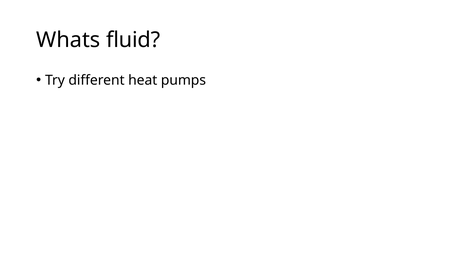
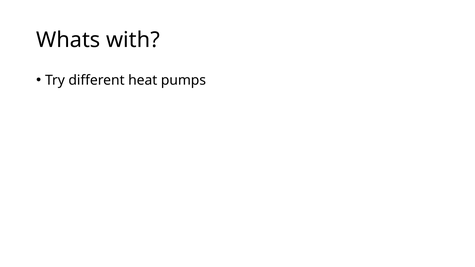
fluid: fluid -> with
